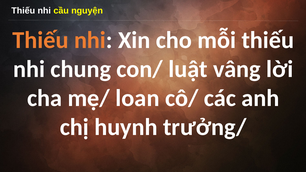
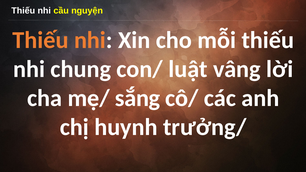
loan: loan -> sắng
